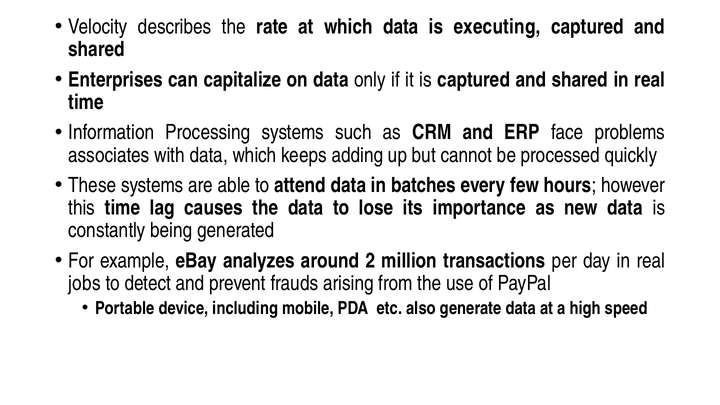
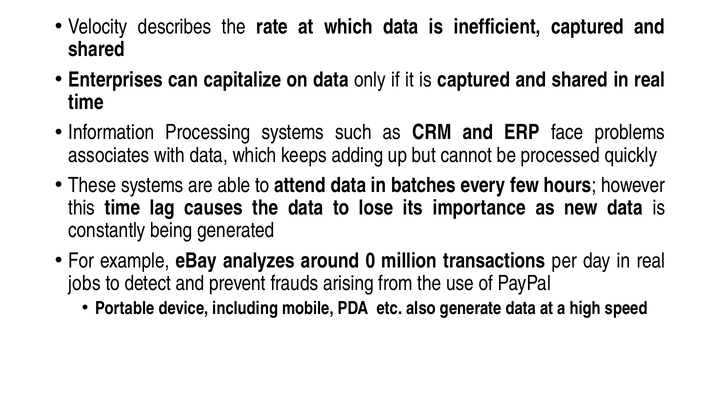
executing: executing -> inefficient
2: 2 -> 0
